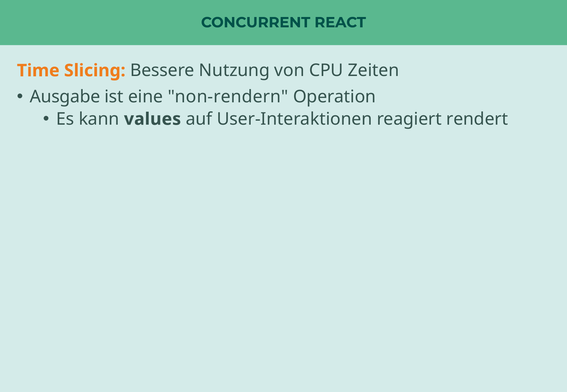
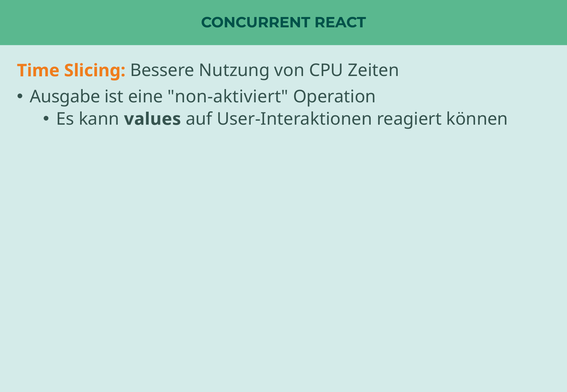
non-rendern: non-rendern -> non-aktiviert
rendert: rendert -> können
